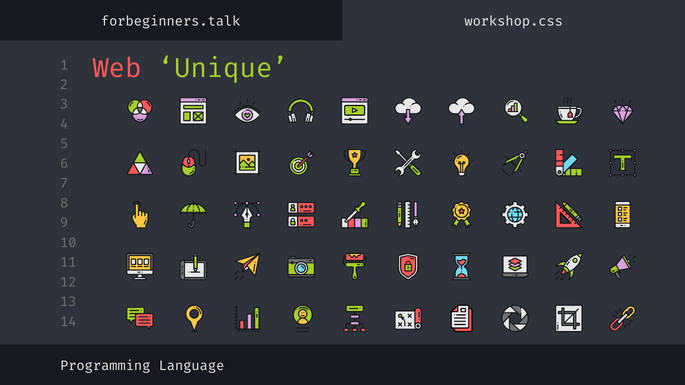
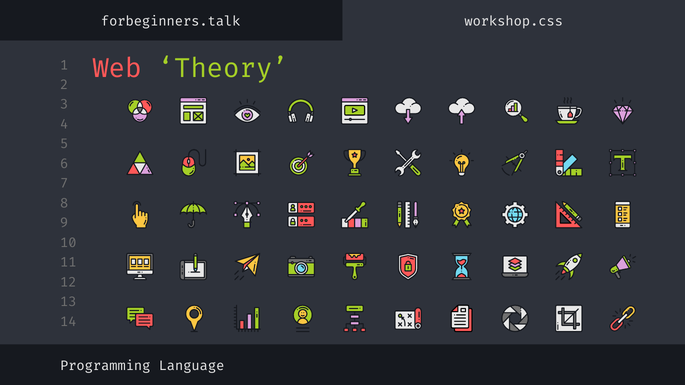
Unique: Unique -> Theory
